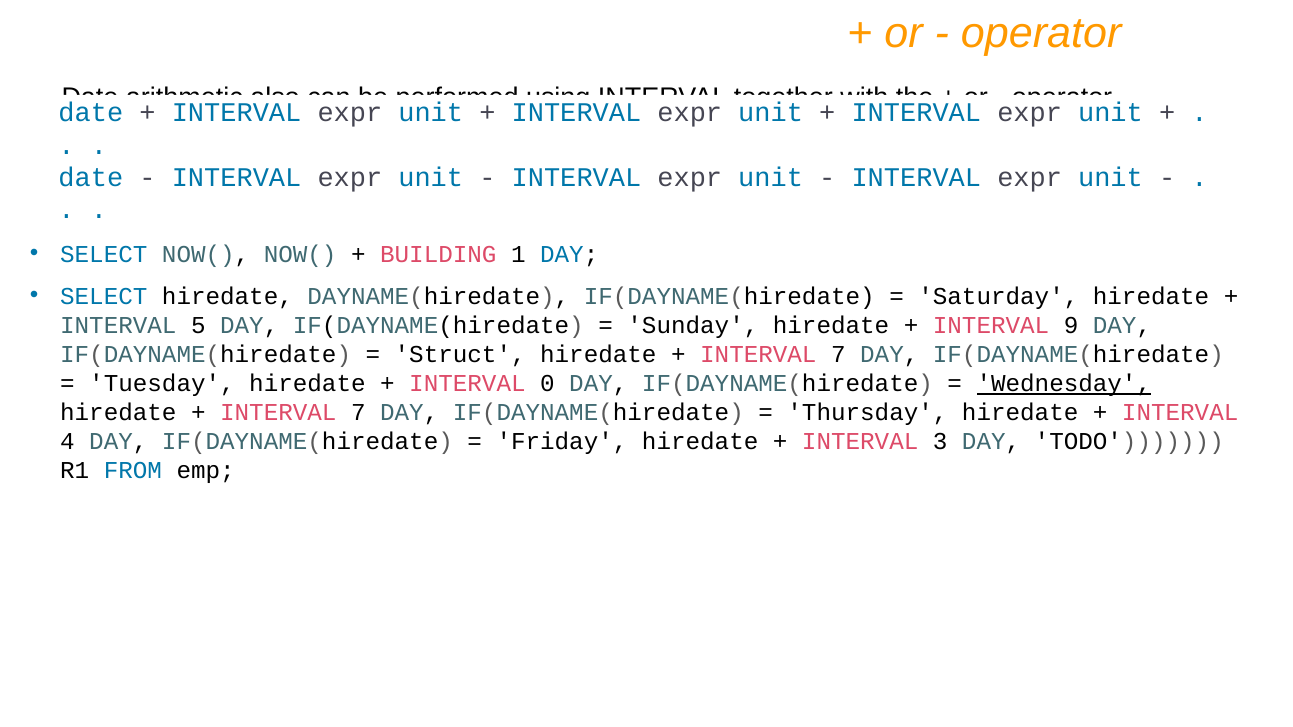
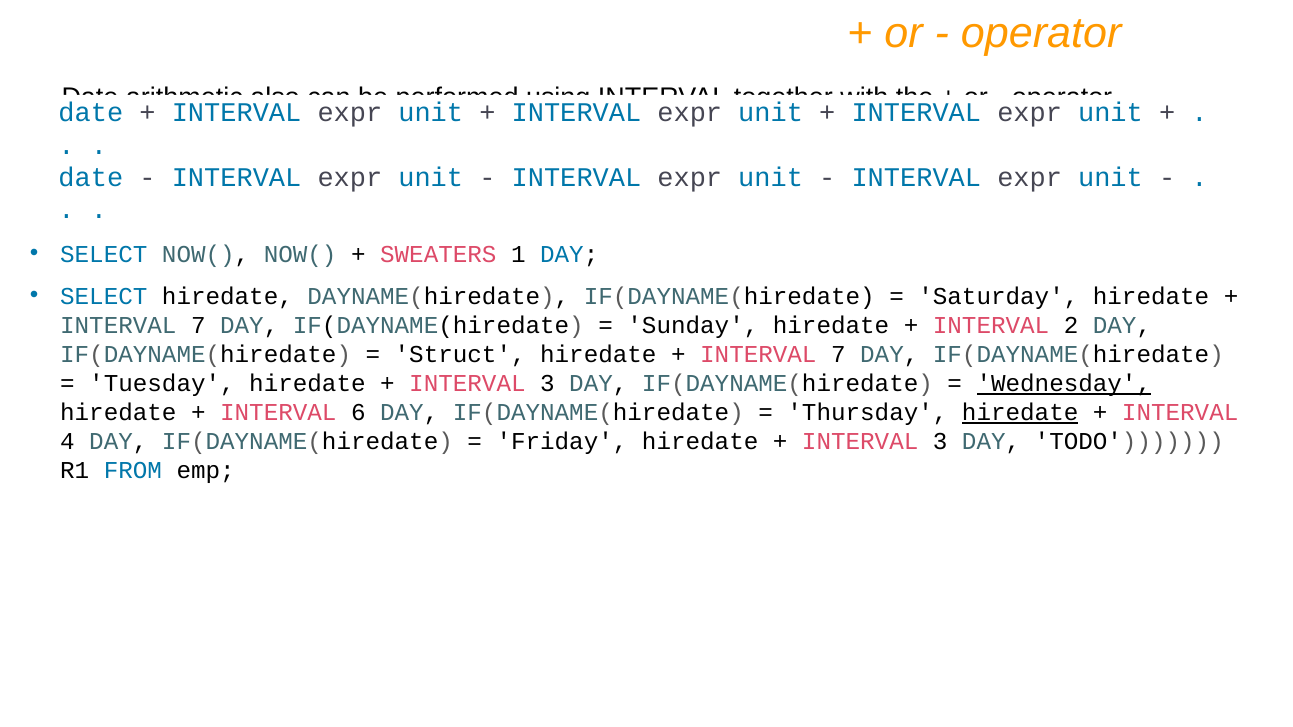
BUILDING: BUILDING -> SWEATERS
5 at (198, 325): 5 -> 7
9: 9 -> 2
0 at (547, 384): 0 -> 3
7 at (358, 413): 7 -> 6
hiredate at (1020, 413) underline: none -> present
